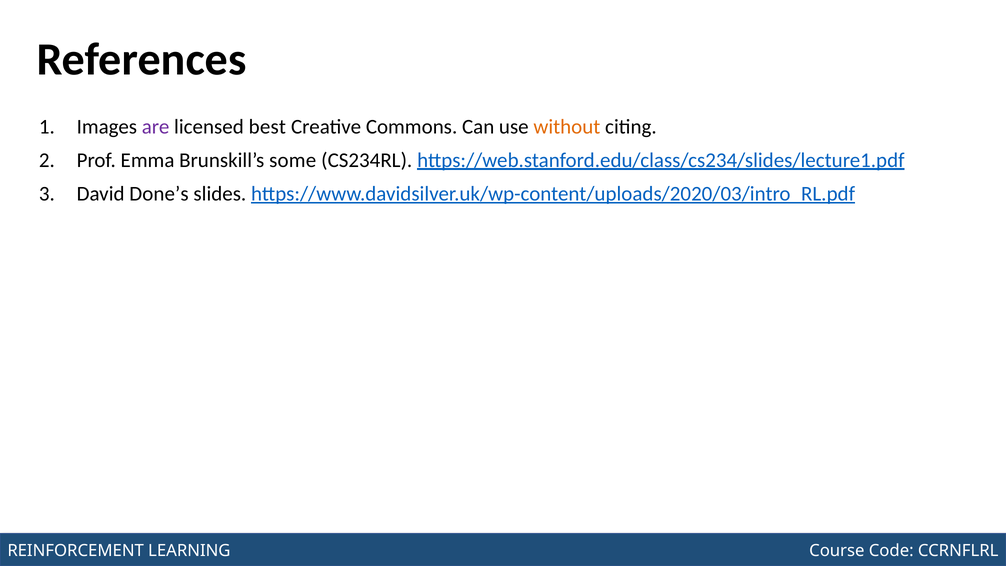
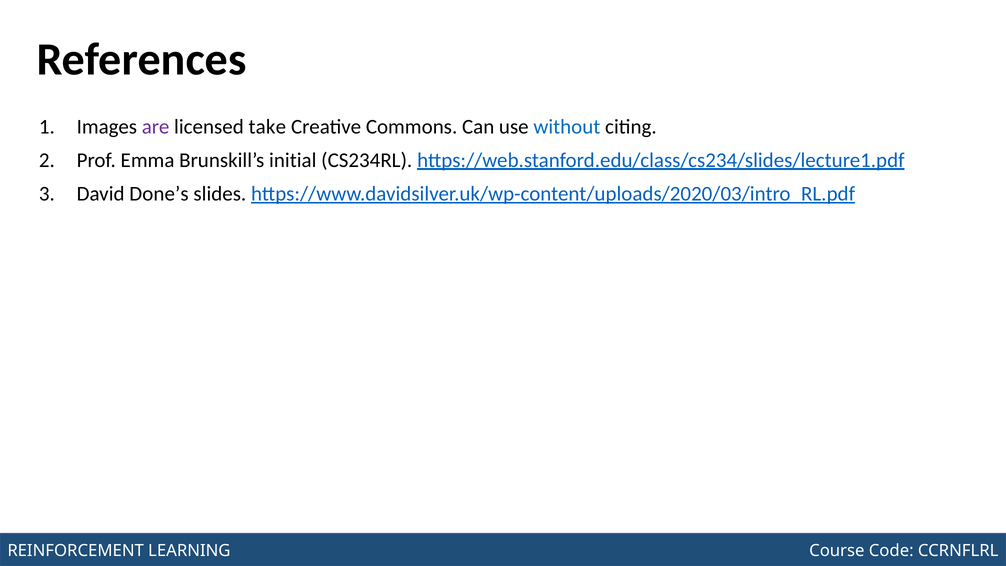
best: best -> take
without colour: orange -> blue
some: some -> initial
